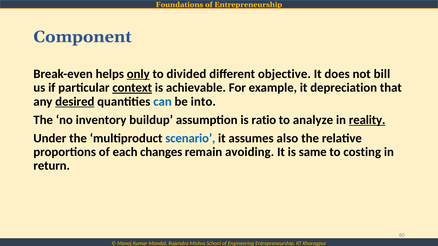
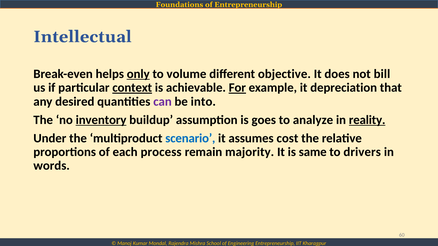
Component: Component -> Intellectual
divided: divided -> volume
For underline: none -> present
desired underline: present -> none
can colour: blue -> purple
inventory underline: none -> present
ratio: ratio -> goes
also: also -> cost
changes: changes -> process
avoiding: avoiding -> majority
costing: costing -> drivers
return: return -> words
